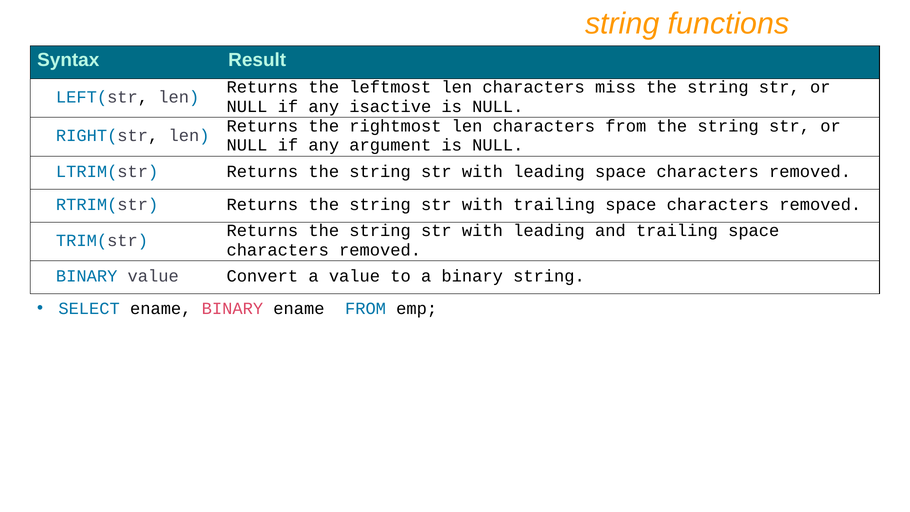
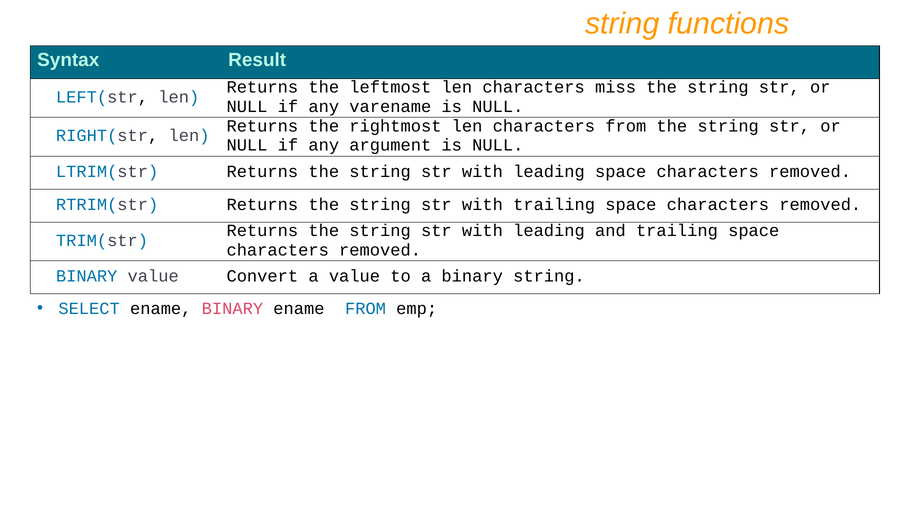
isactive: isactive -> varename
